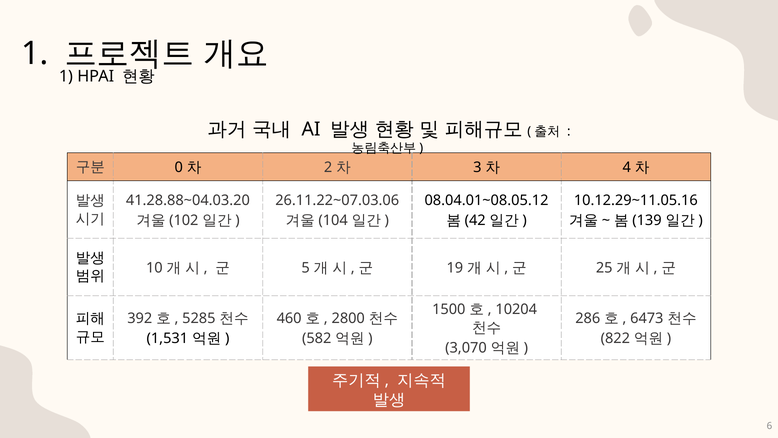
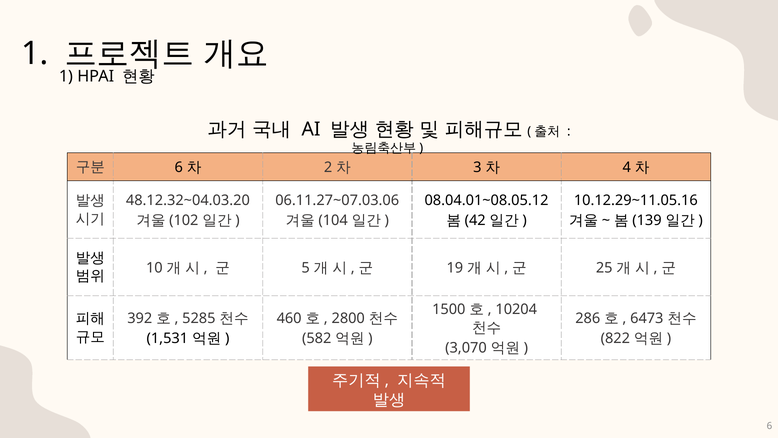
0 at (179, 167): 0 -> 6
41.28.88~04.03.20: 41.28.88~04.03.20 -> 48.12.32~04.03.20
26.11.22~07.03.06: 26.11.22~07.03.06 -> 06.11.27~07.03.06
